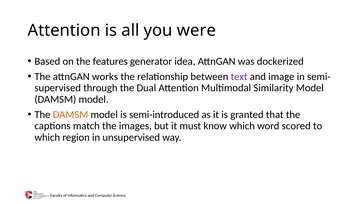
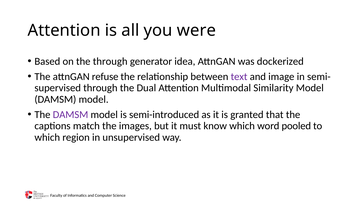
the features: features -> through
works: works -> refuse
DAMSM at (71, 115) colour: orange -> purple
scored: scored -> pooled
